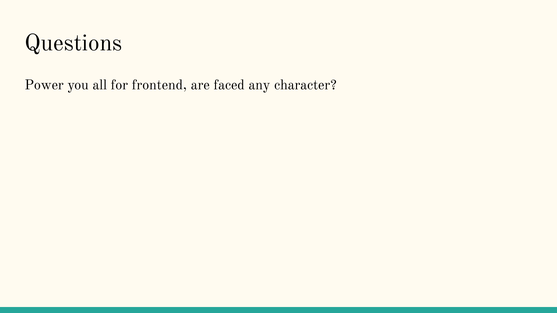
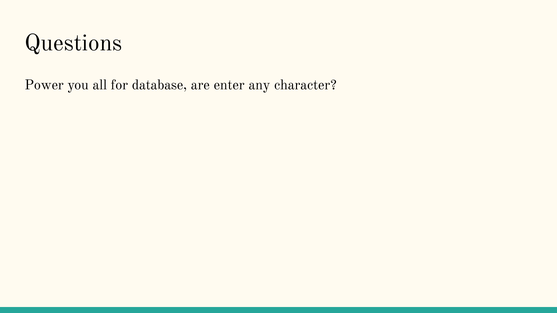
frontend: frontend -> database
faced: faced -> enter
